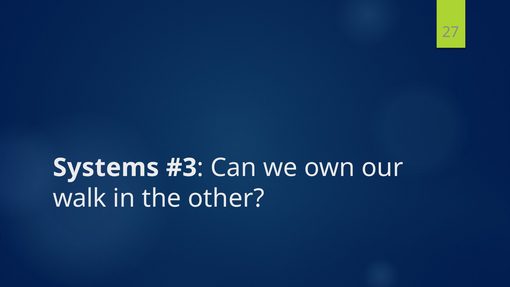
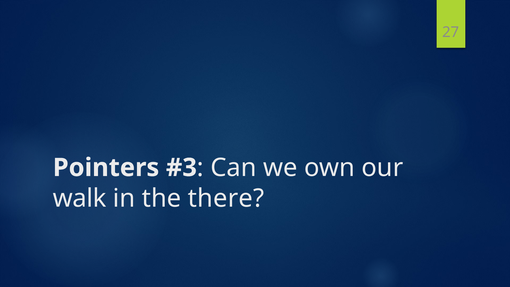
Systems: Systems -> Pointers
other: other -> there
